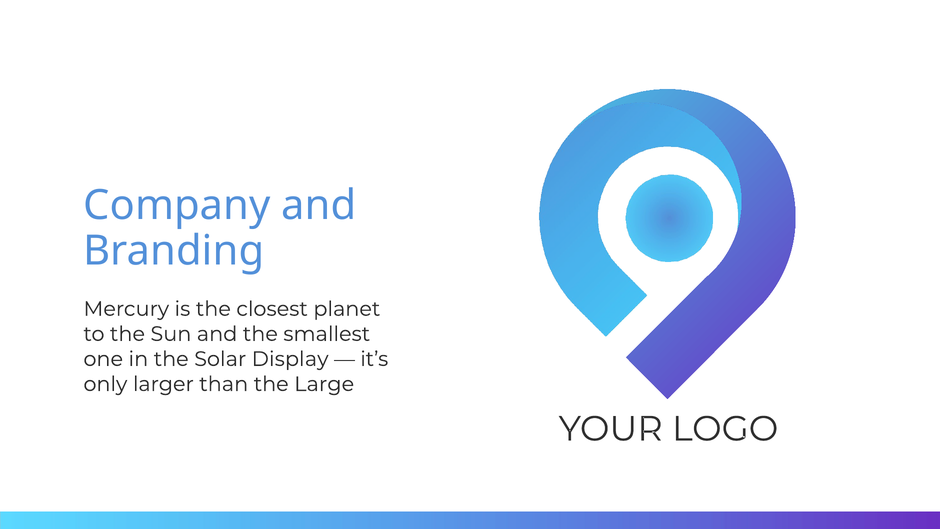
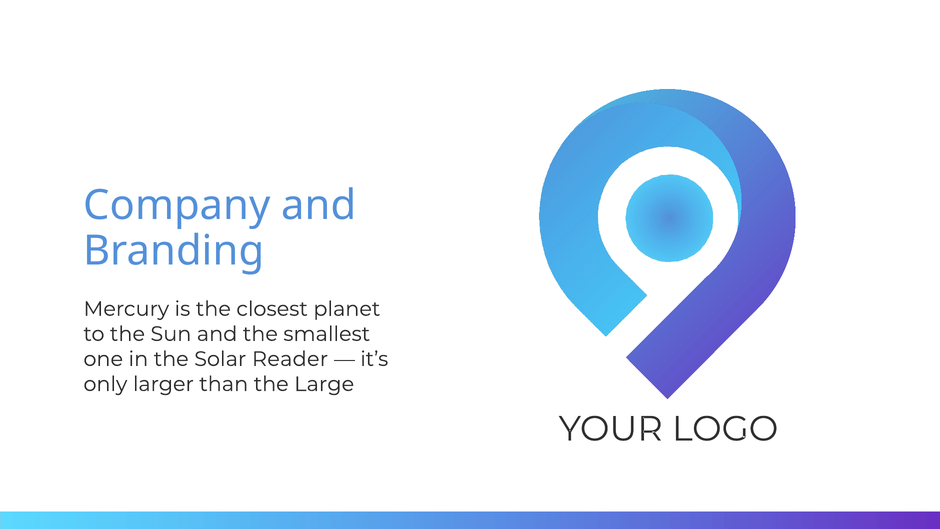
Display: Display -> Reader
